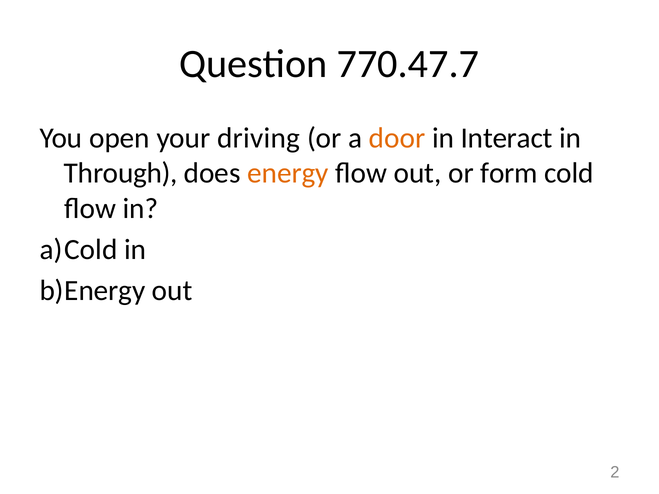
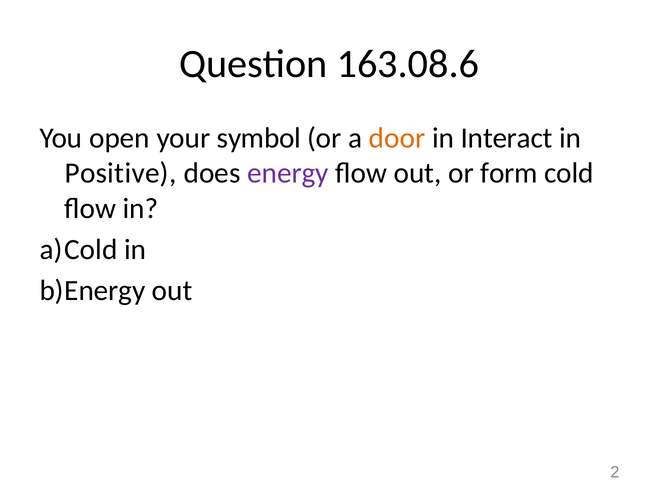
770.47.7: 770.47.7 -> 163.08.6
driving: driving -> symbol
Through: Through -> Positive
energy colour: orange -> purple
